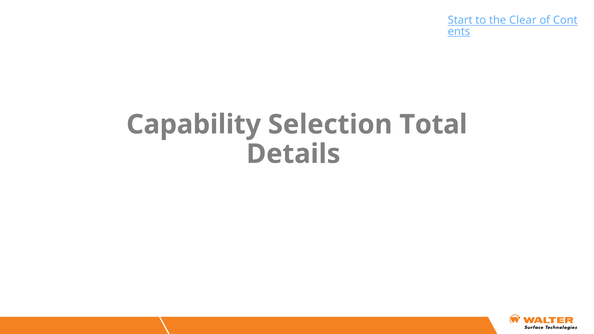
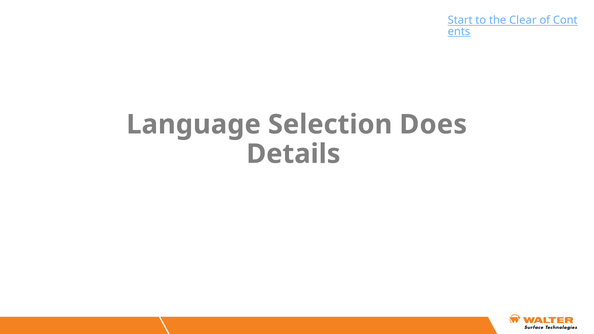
Capability: Capability -> Language
Total: Total -> Does
